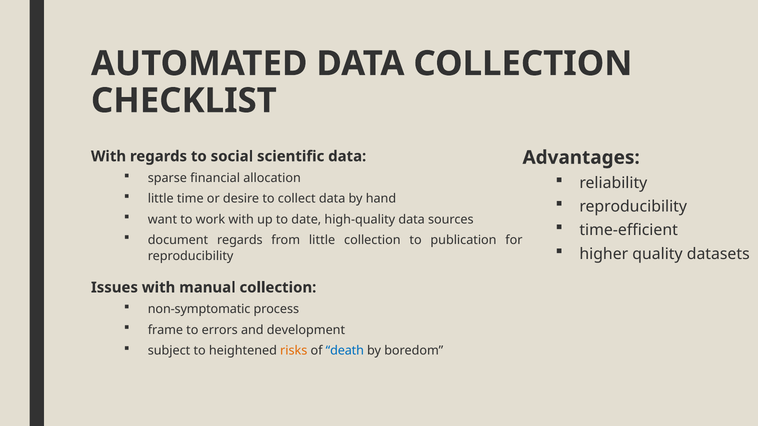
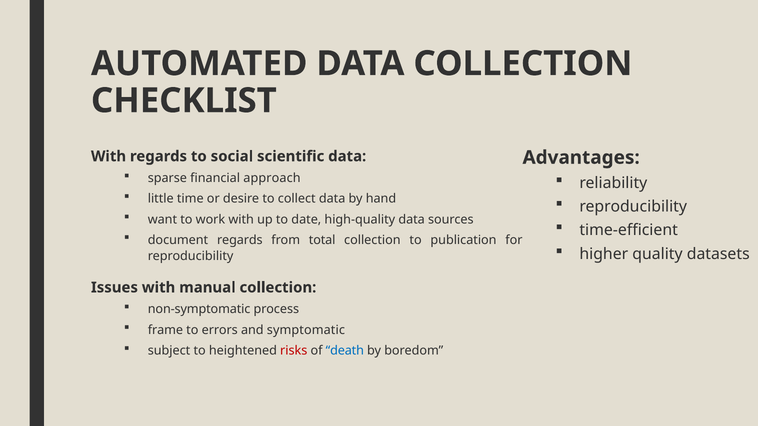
allocation: allocation -> approach
from little: little -> total
development: development -> symptomatic
risks colour: orange -> red
